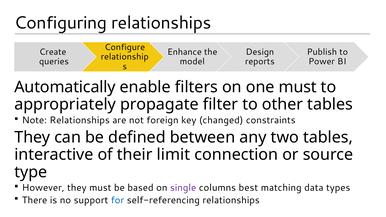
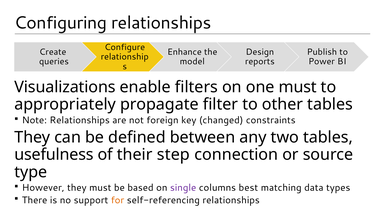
Automatically: Automatically -> Visualizations
interactive: interactive -> usefulness
limit: limit -> step
for colour: blue -> orange
